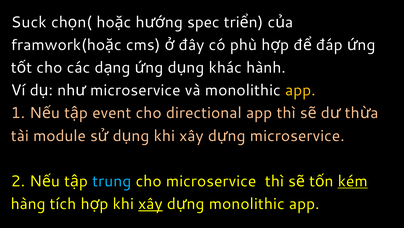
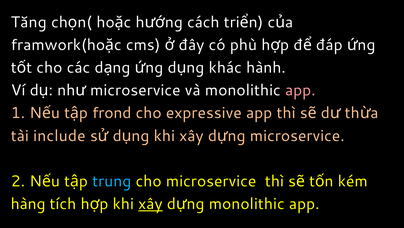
Suck: Suck -> Tăng
spec: spec -> cách
app at (300, 90) colour: yellow -> pink
event: event -> frond
directional: directional -> expressive
module: module -> include
kém underline: present -> none
